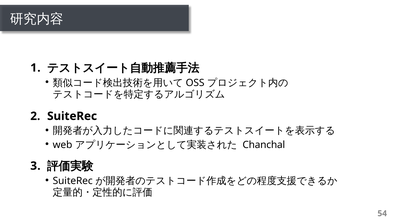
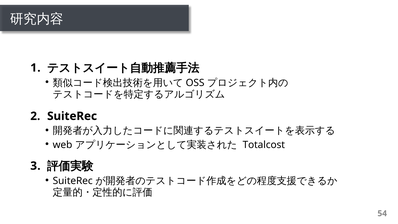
Chanchal: Chanchal -> Totalcost
